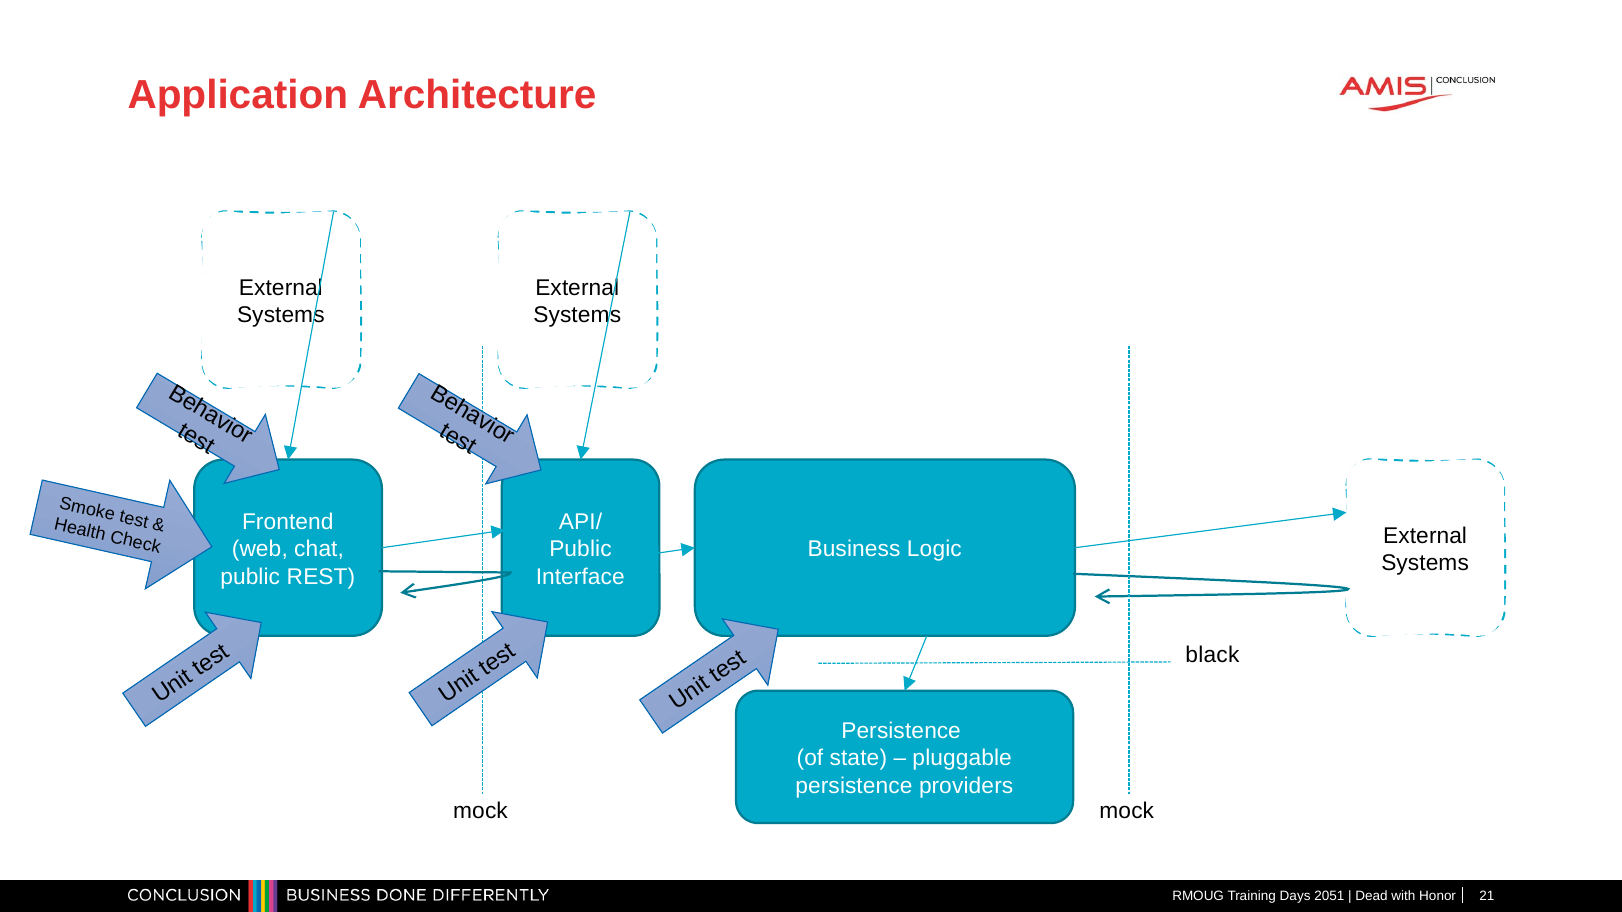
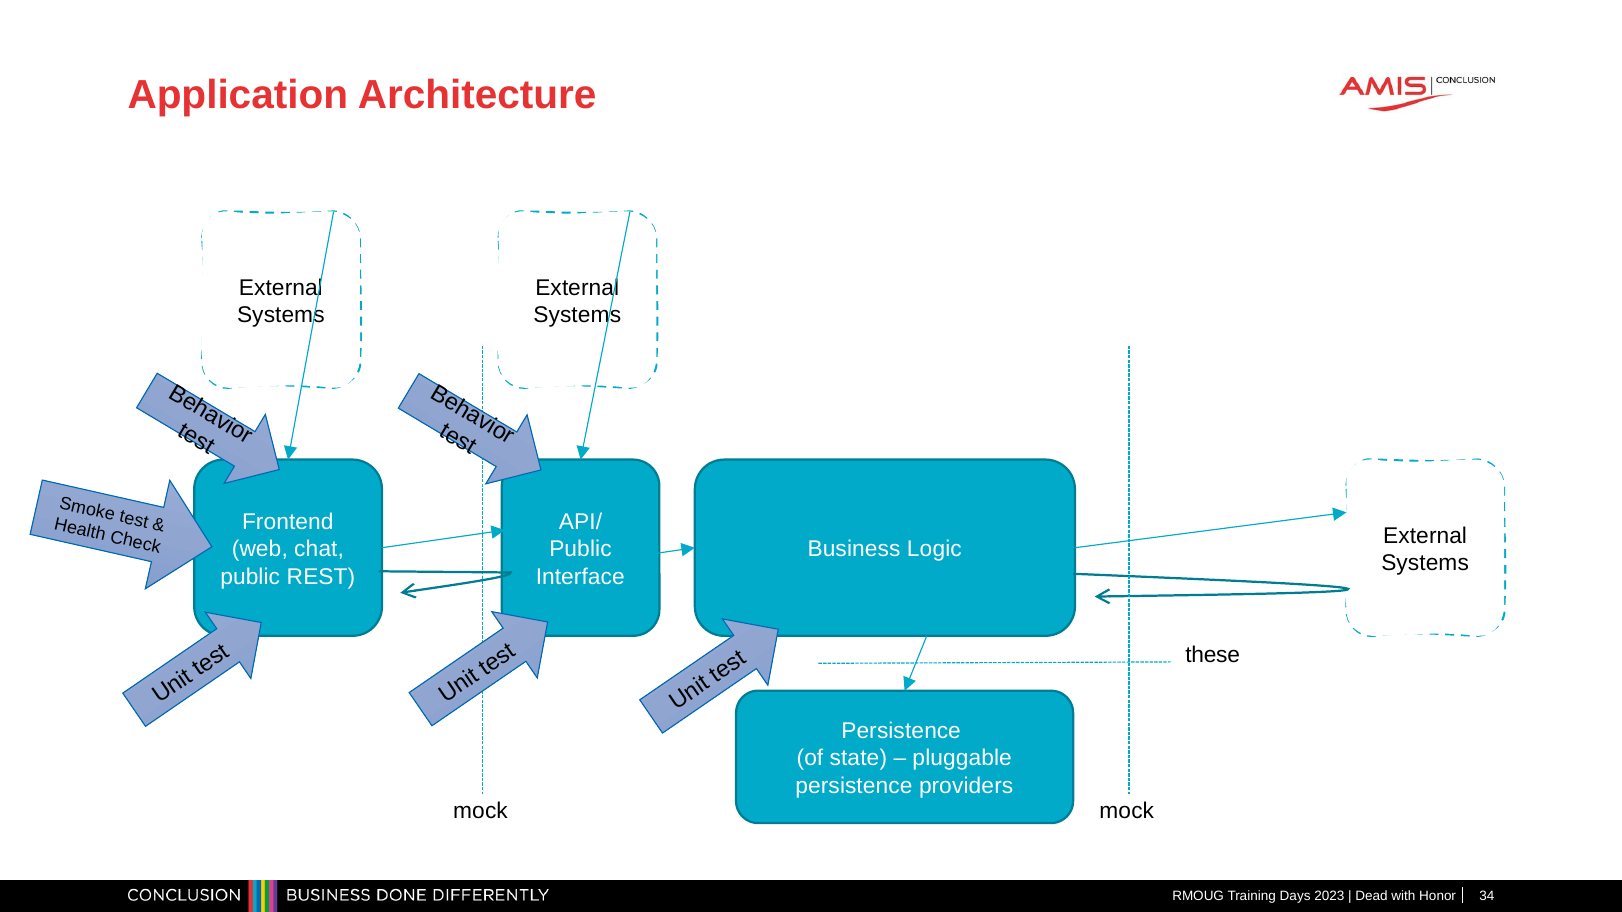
black: black -> these
2051: 2051 -> 2023
21: 21 -> 34
